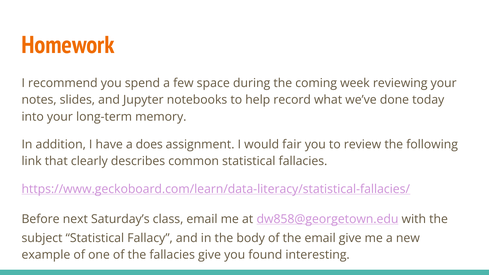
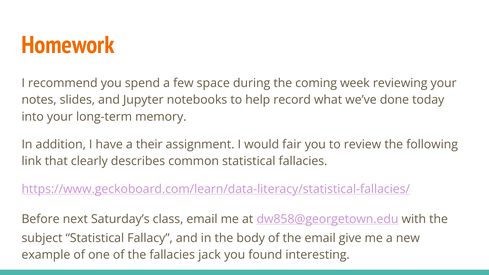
does: does -> their
fallacies give: give -> jack
